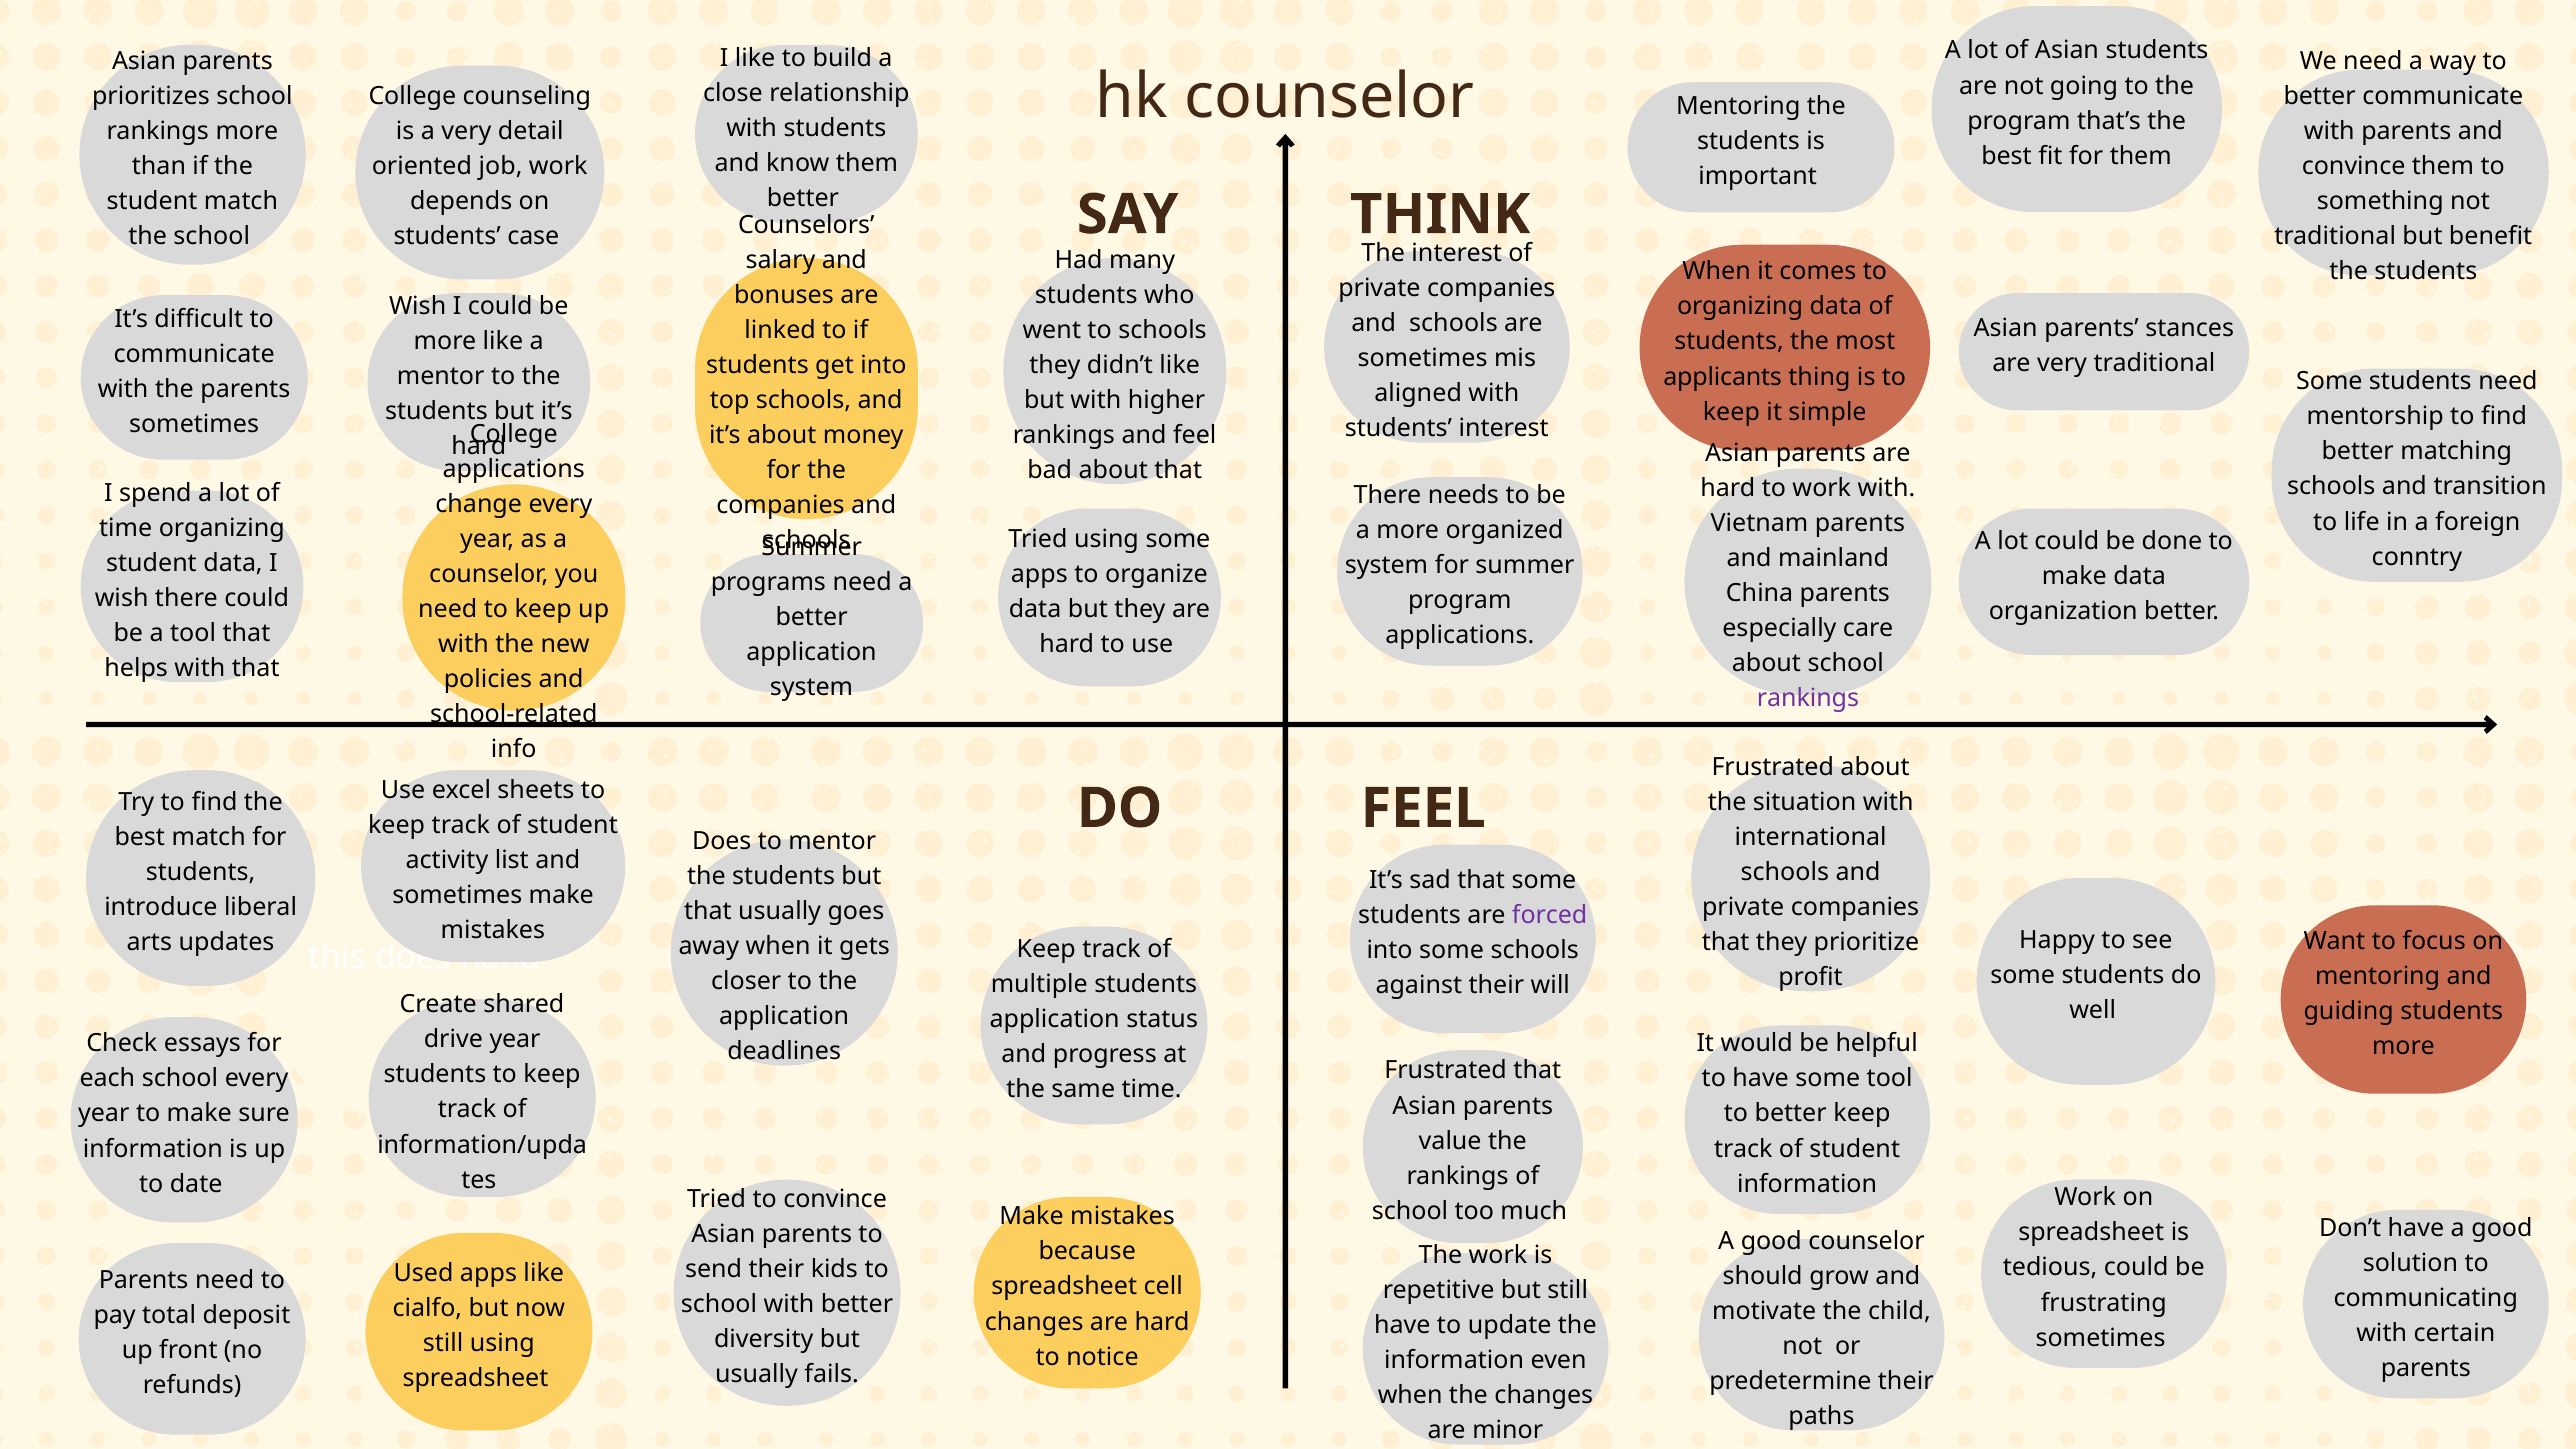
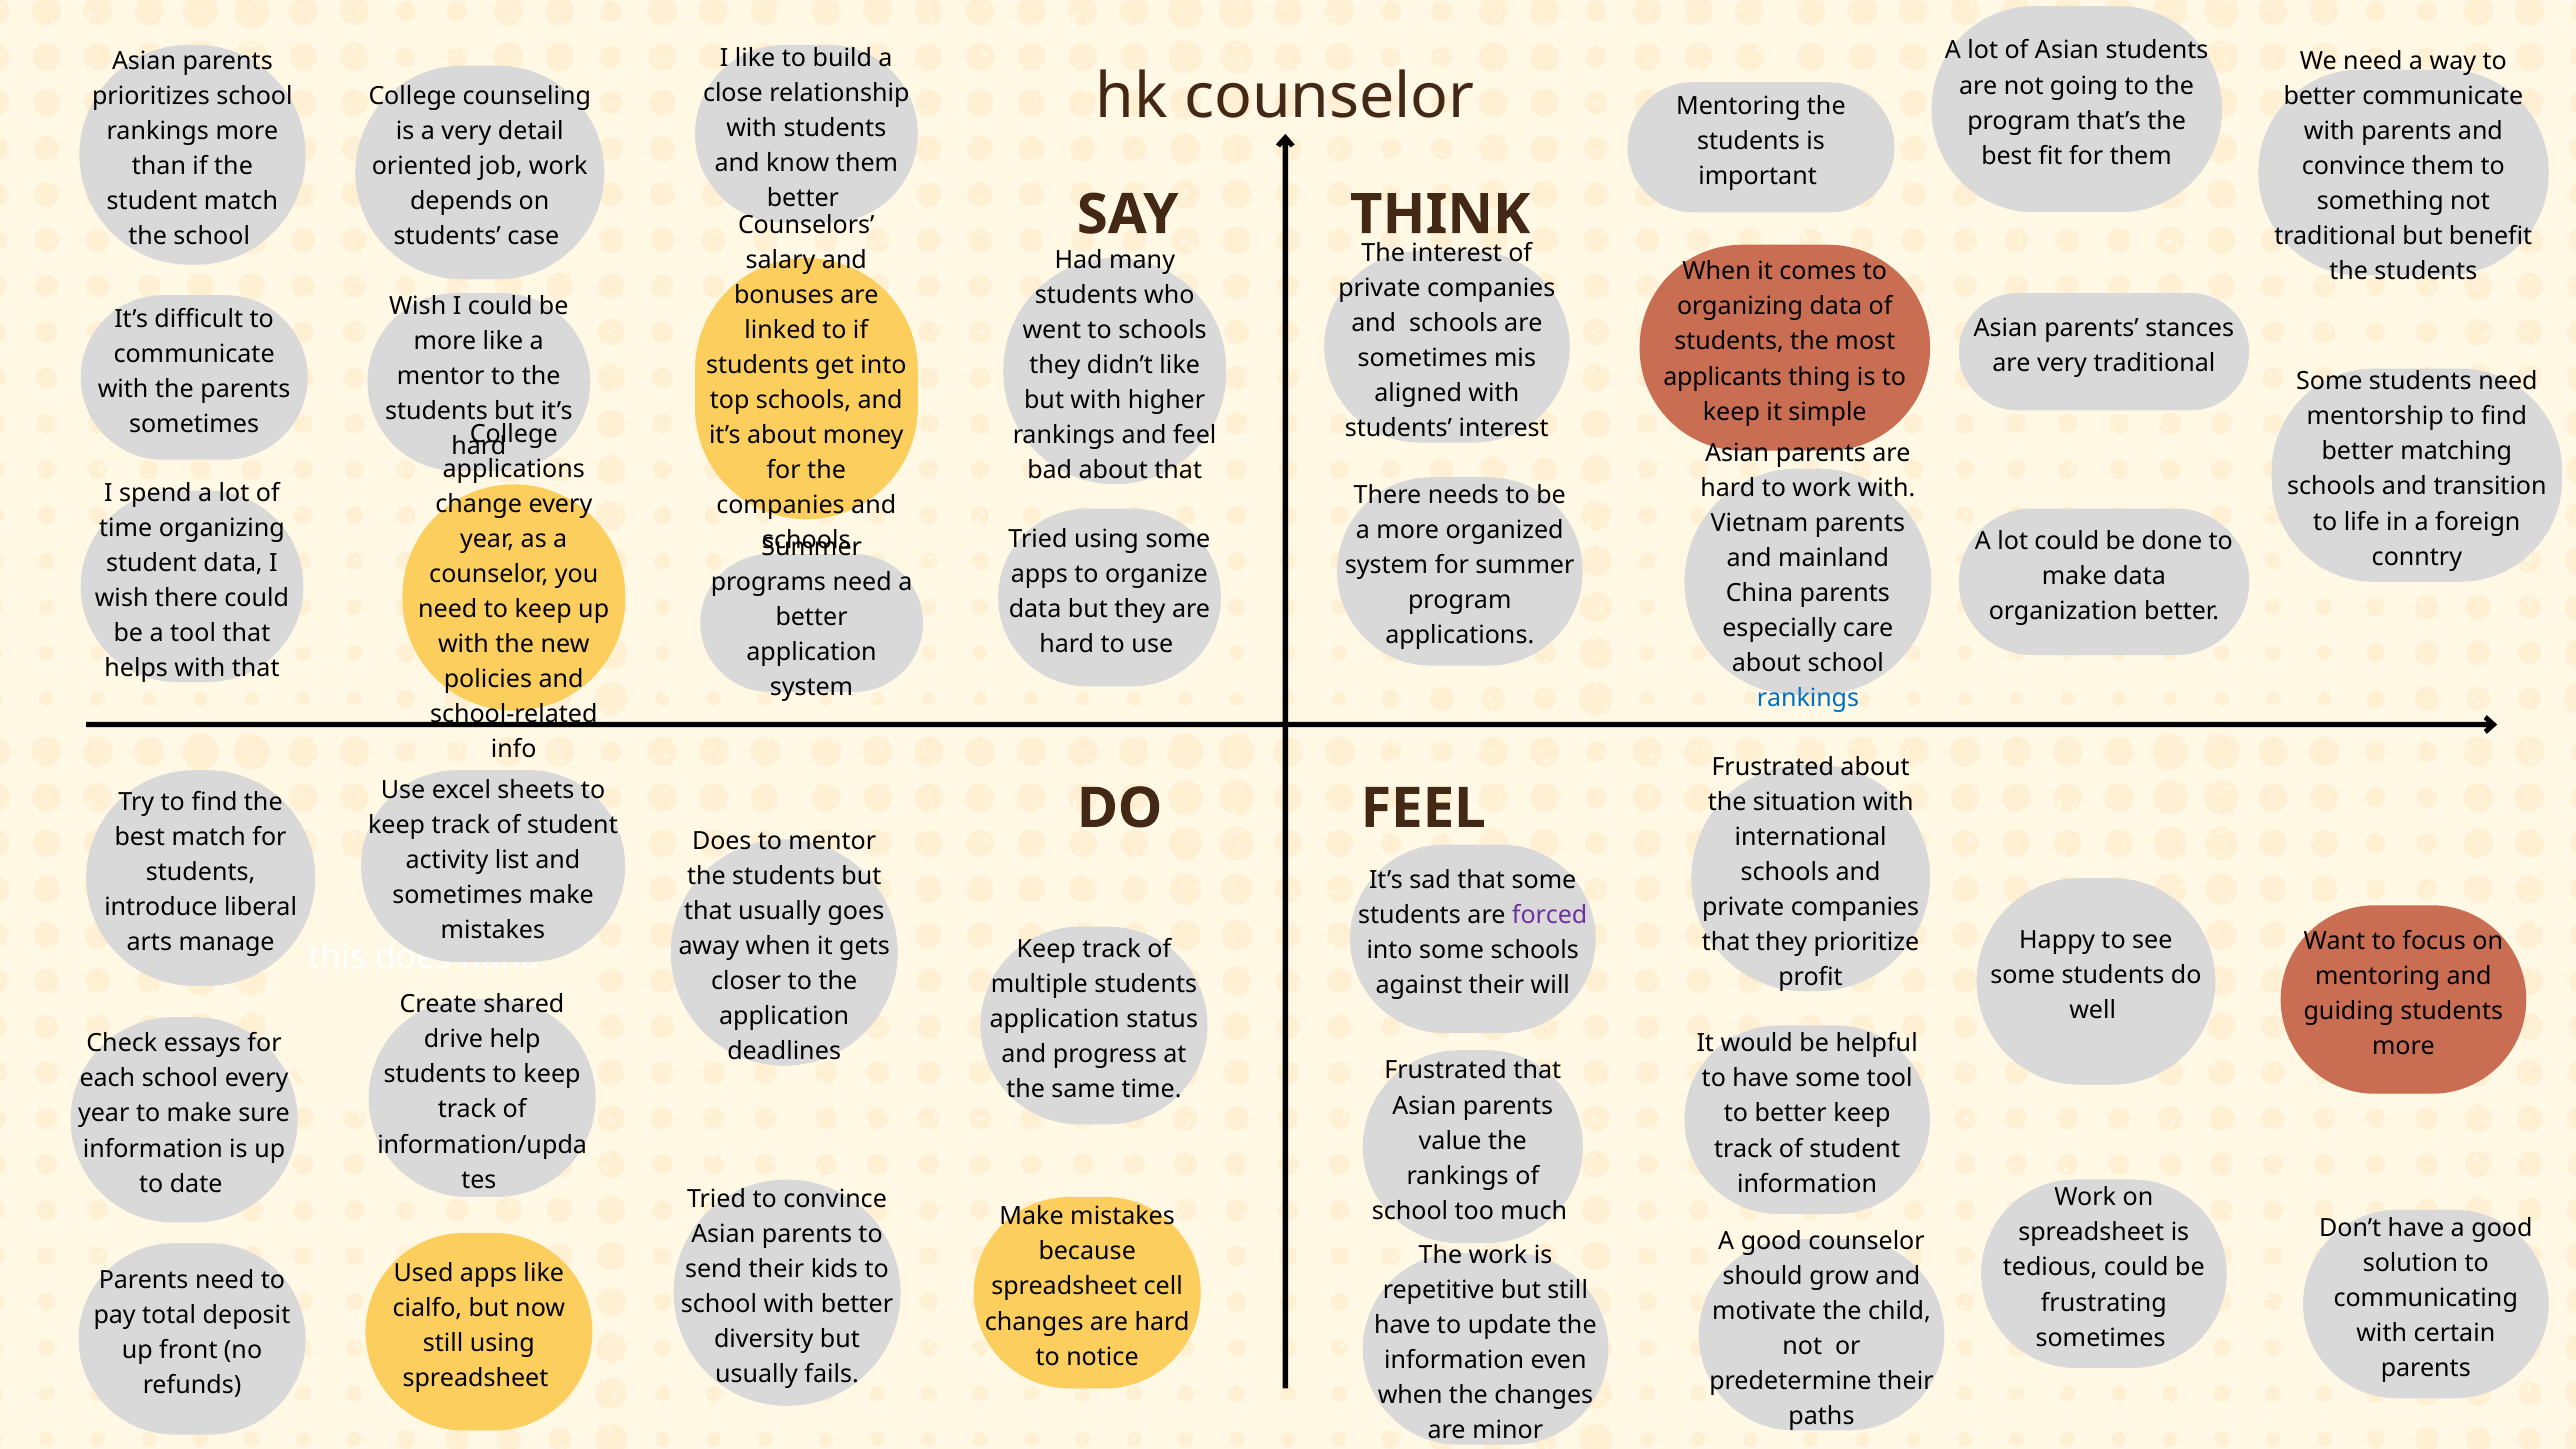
rankings at (1808, 698) colour: purple -> blue
updates: updates -> manage
drive year: year -> help
